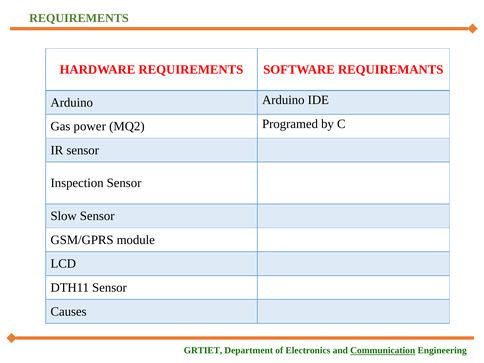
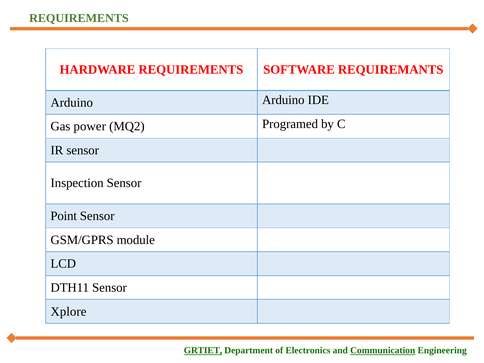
Slow: Slow -> Point
Causes: Causes -> Xplore
GRTIET underline: none -> present
